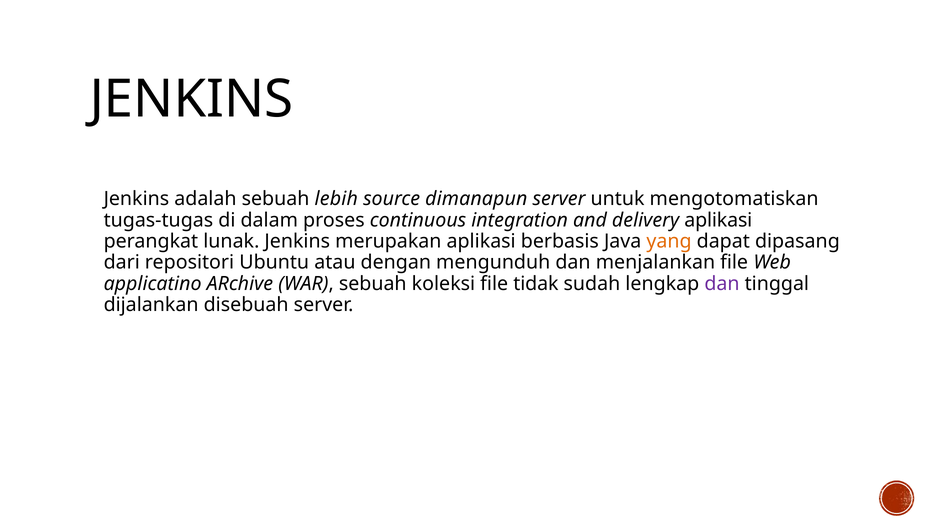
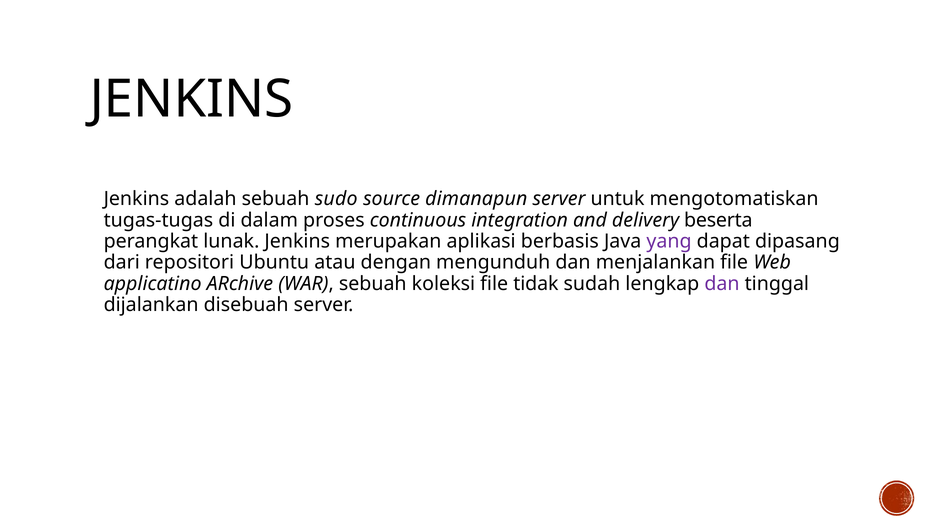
lebih: lebih -> sudo
delivery aplikasi: aplikasi -> beserta
yang colour: orange -> purple
